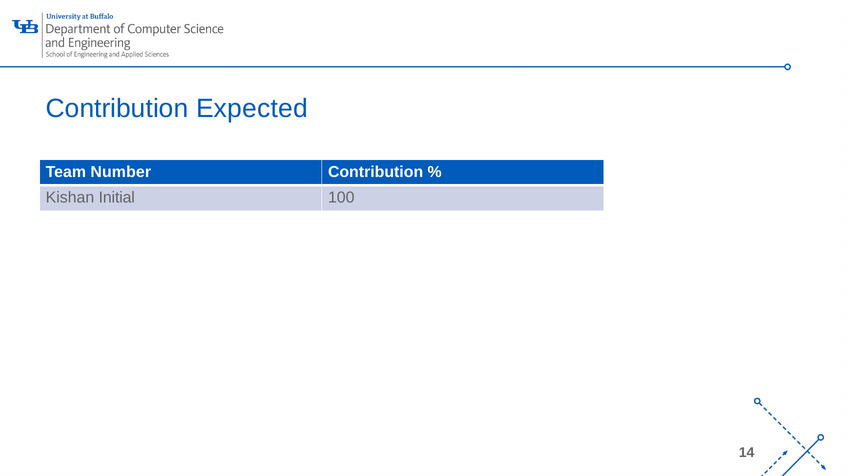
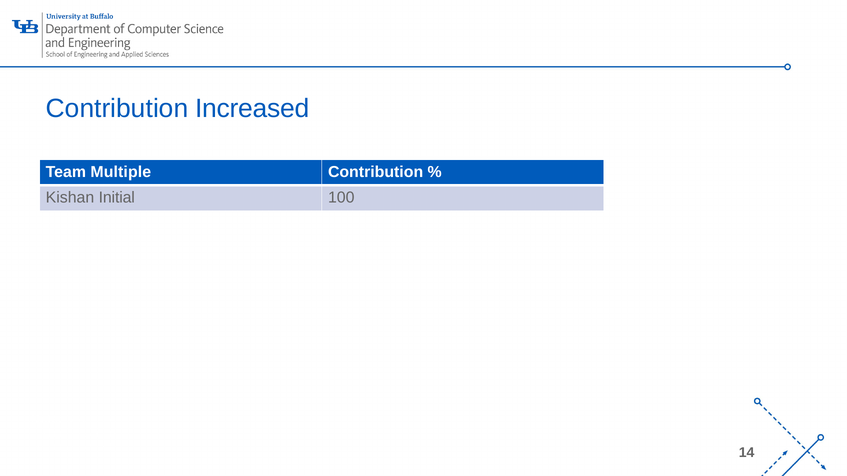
Expected: Expected -> Increased
Number: Number -> Multiple
